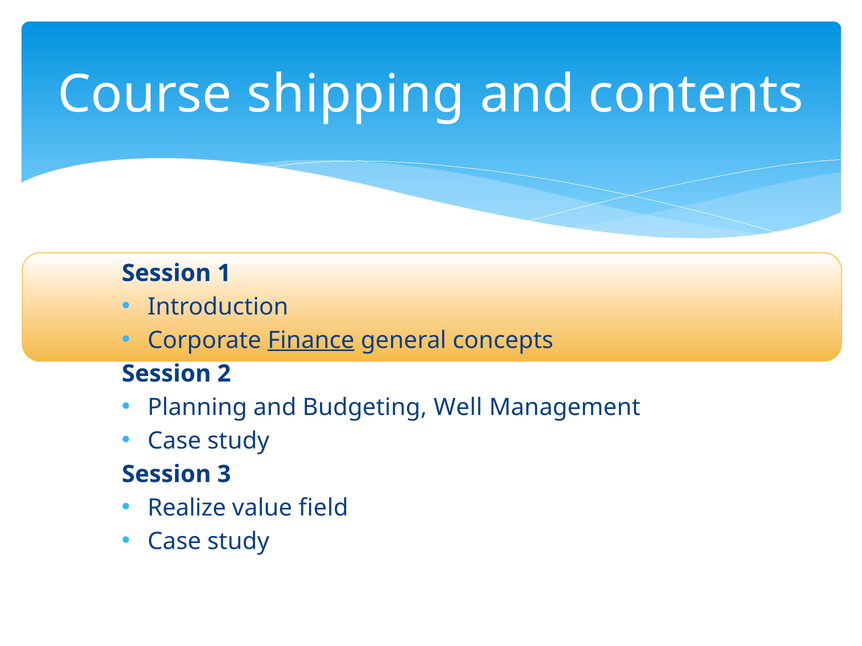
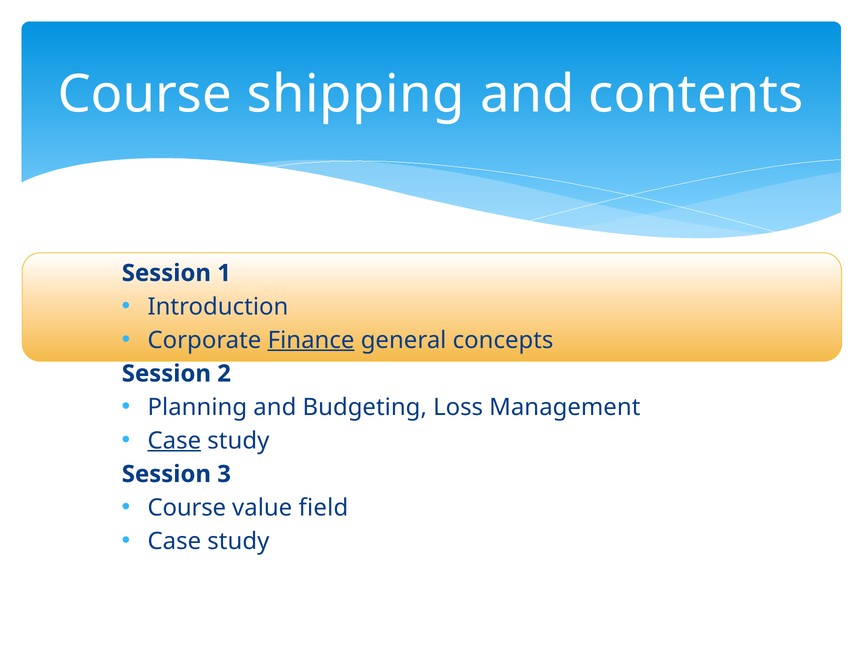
Well: Well -> Loss
Case at (174, 441) underline: none -> present
Realize at (187, 508): Realize -> Course
